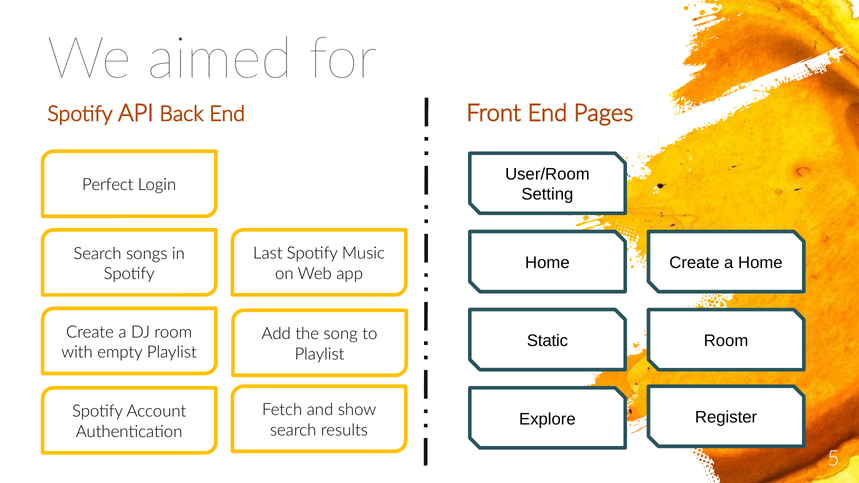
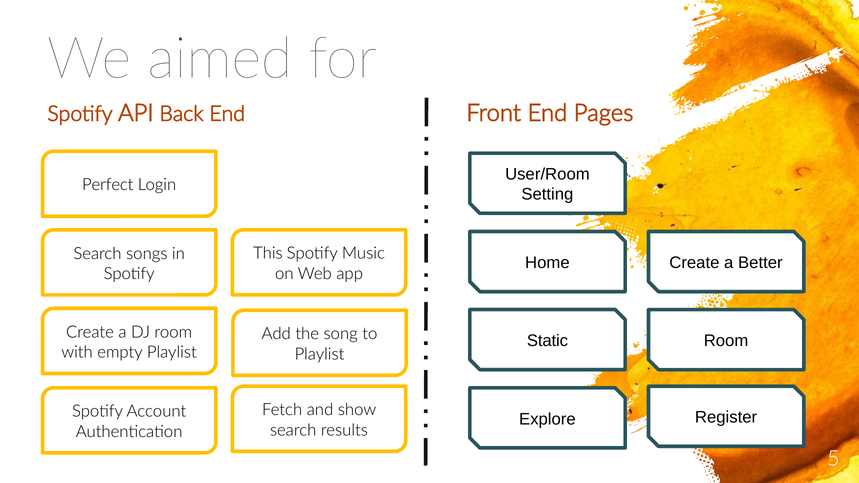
Last: Last -> This
a Home: Home -> Better
